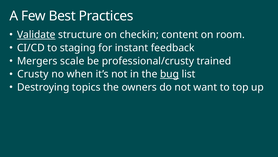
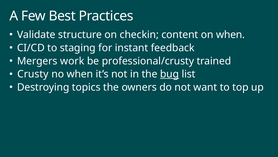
Validate underline: present -> none
on room: room -> when
scale: scale -> work
